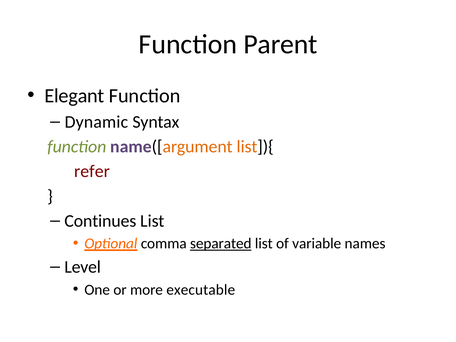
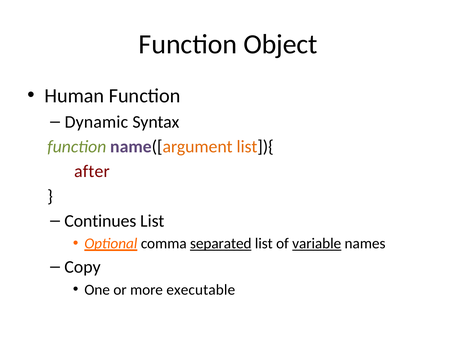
Parent: Parent -> Object
Elegant: Elegant -> Human
refer: refer -> after
variable underline: none -> present
Level: Level -> Copy
